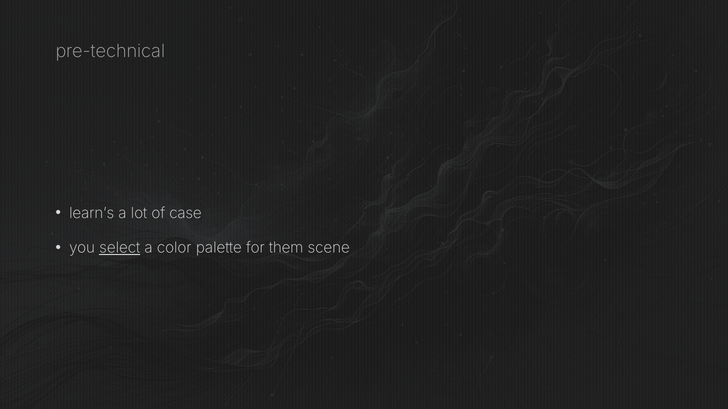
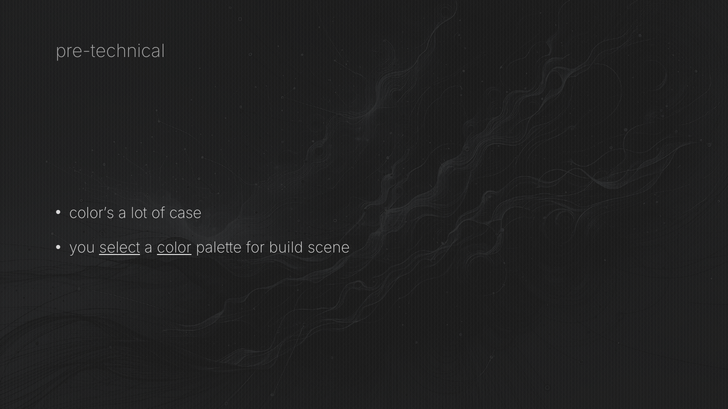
learn’s: learn’s -> color’s
color underline: none -> present
them: them -> build
